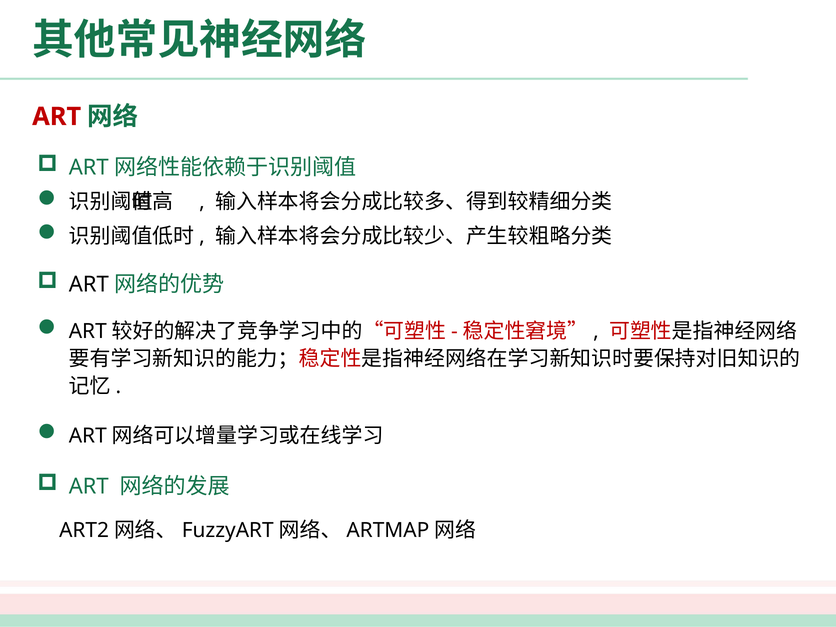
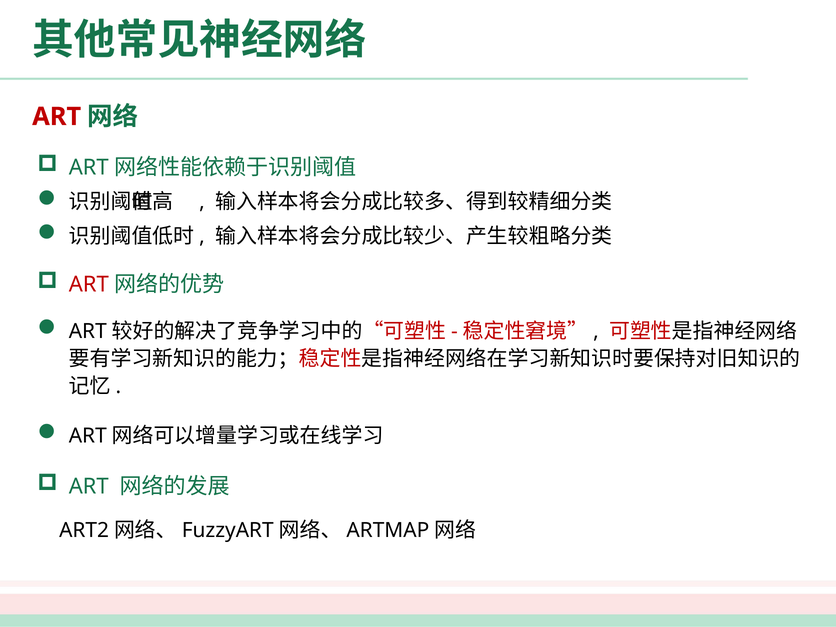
ART at (89, 284) colour: black -> red
